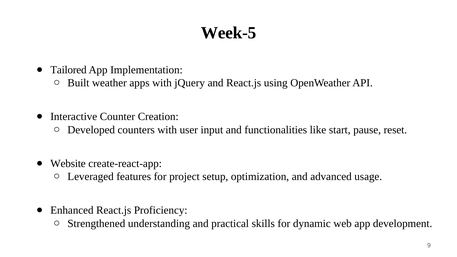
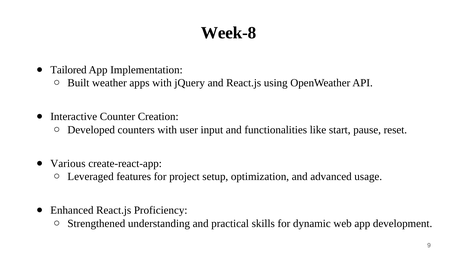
Week-5: Week-5 -> Week-8
Website: Website -> Various
